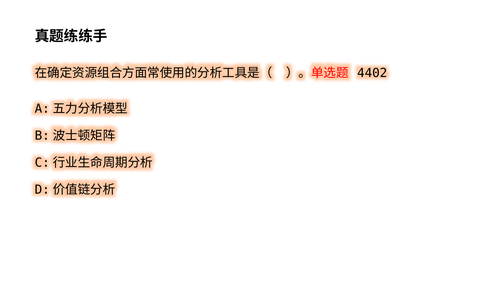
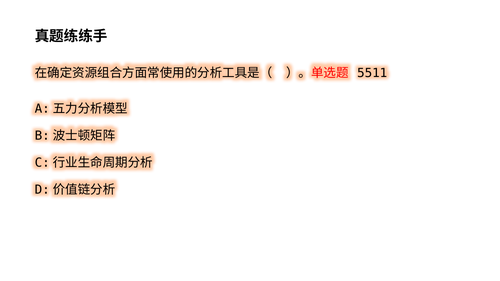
4402: 4402 -> 5511
